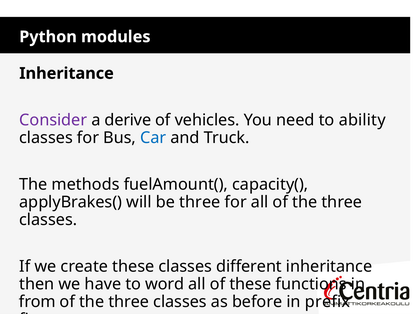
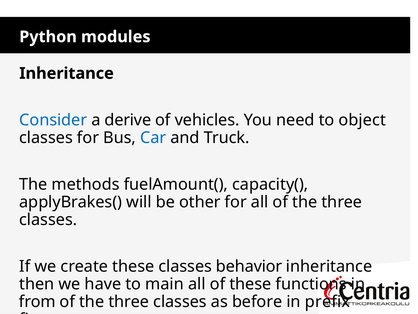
Consider colour: purple -> blue
ability: ability -> object
be three: three -> other
different: different -> behavior
word: word -> main
